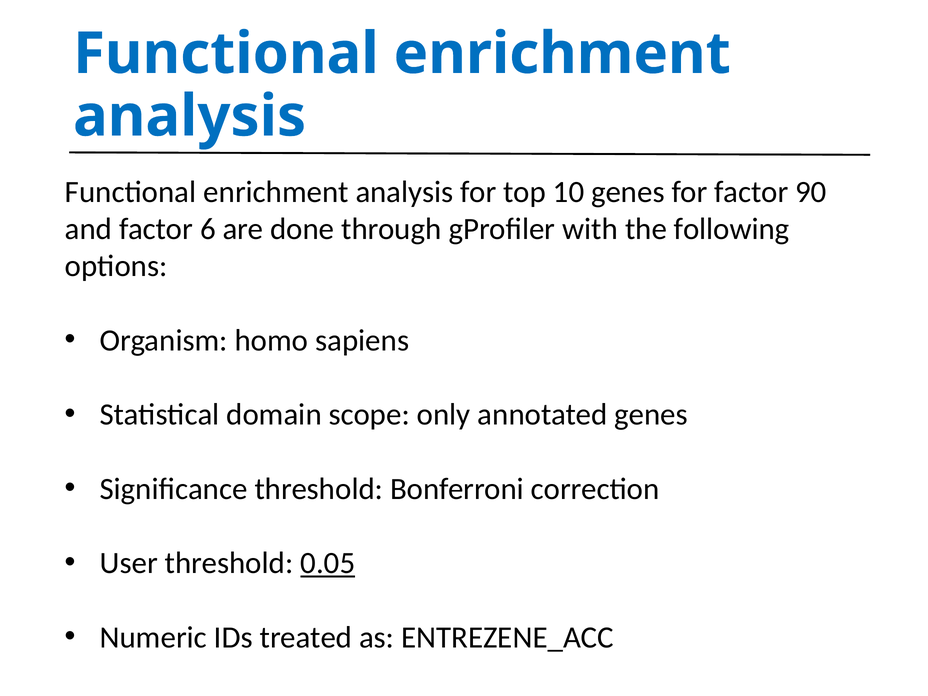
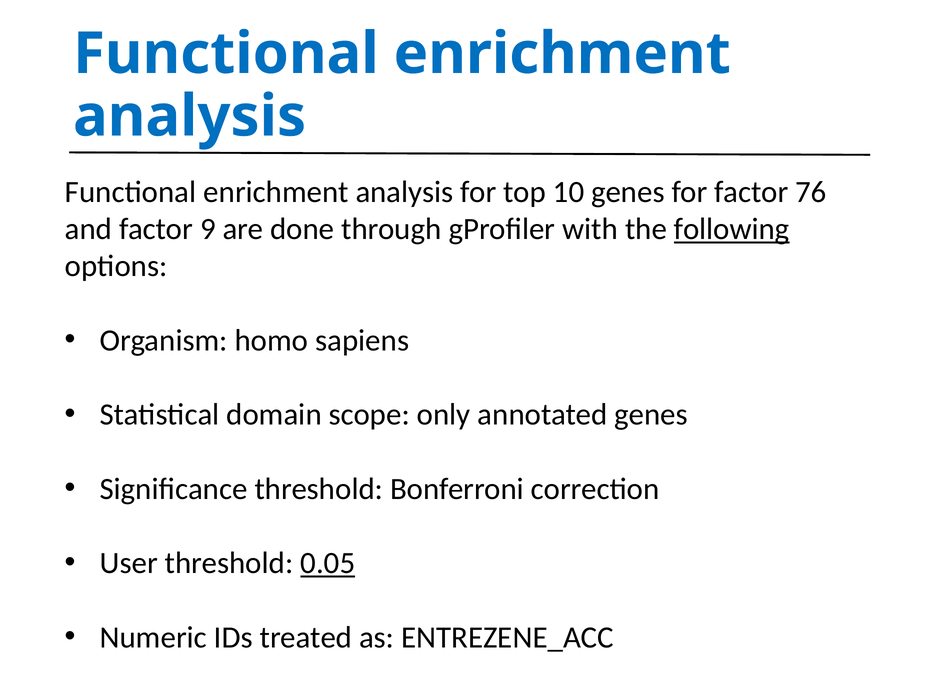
90: 90 -> 76
6: 6 -> 9
following underline: none -> present
